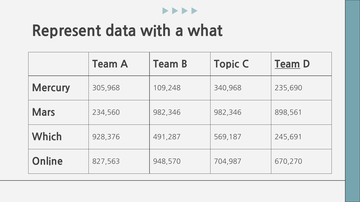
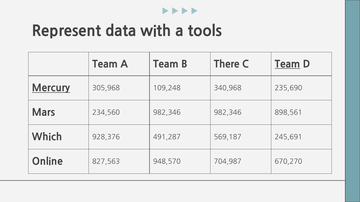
what: what -> tools
Topic: Topic -> There
Mercury underline: none -> present
